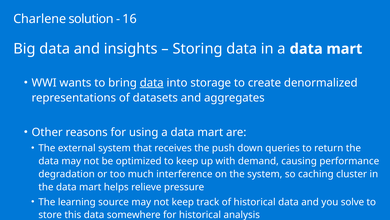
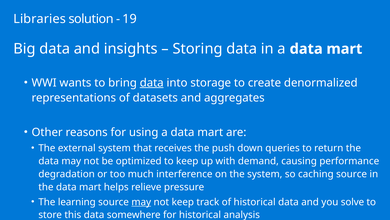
Charlene: Charlene -> Libraries
16: 16 -> 19
caching cluster: cluster -> source
may at (141, 201) underline: none -> present
